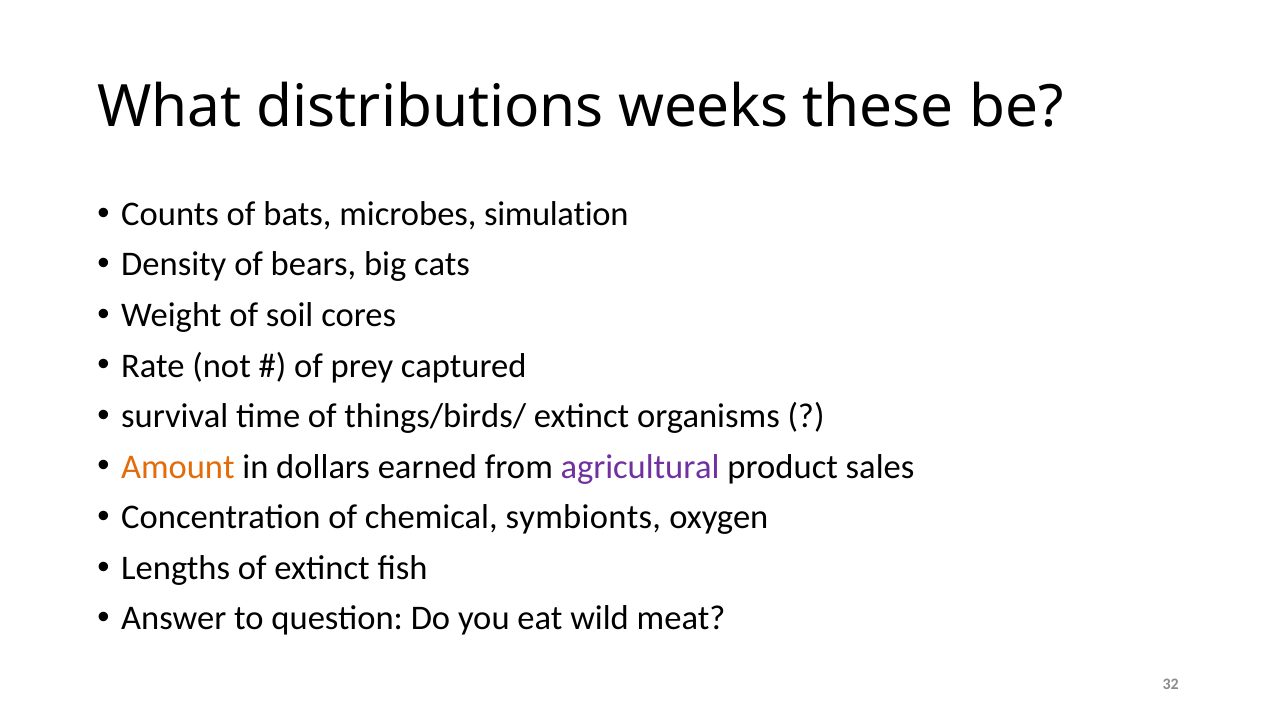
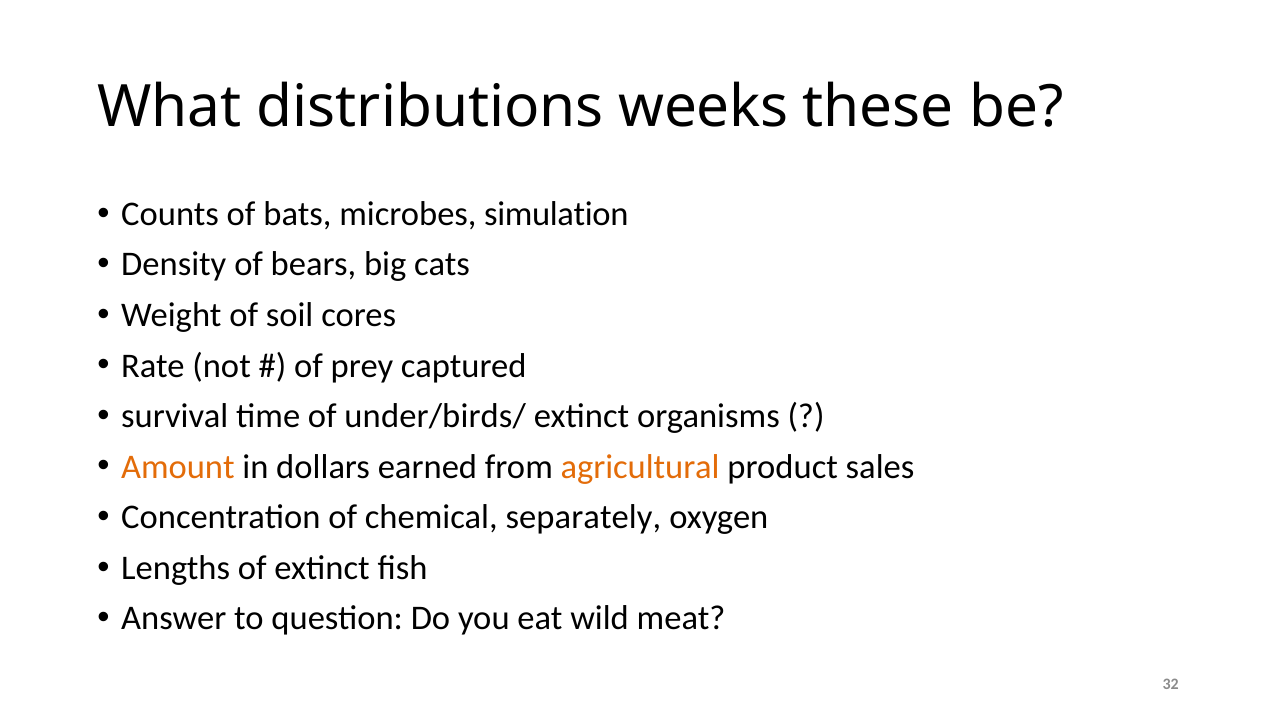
things/birds/: things/birds/ -> under/birds/
agricultural colour: purple -> orange
symbionts: symbionts -> separately
